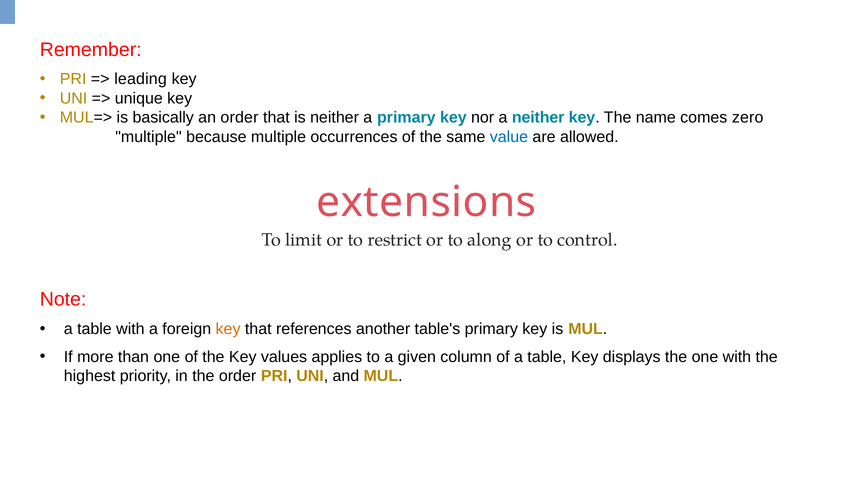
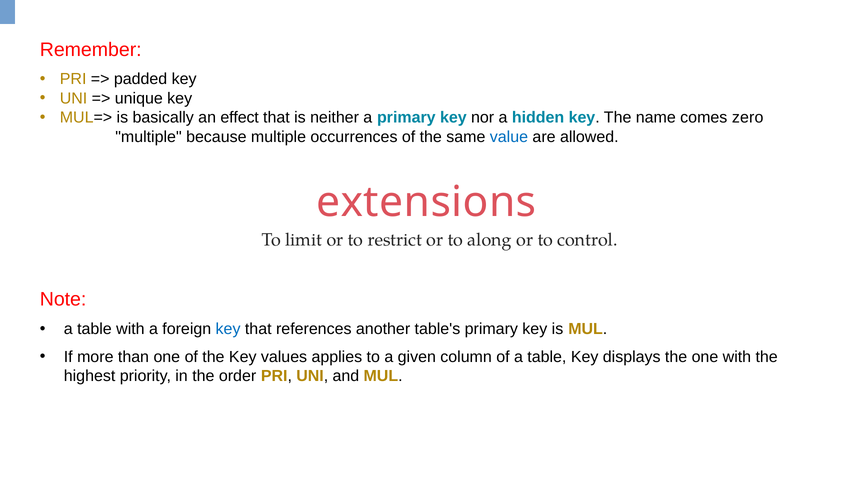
leading: leading -> padded
an order: order -> effect
a neither: neither -> hidden
key at (228, 329) colour: orange -> blue
